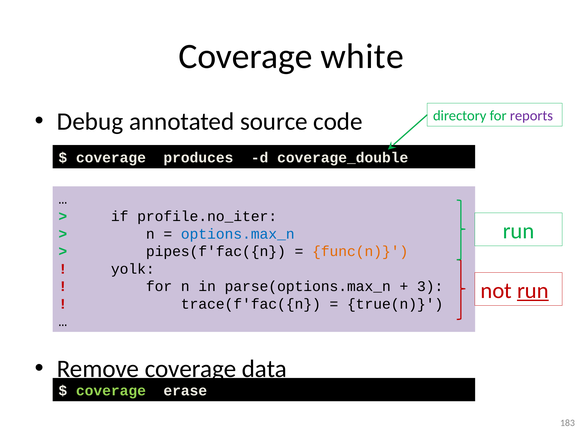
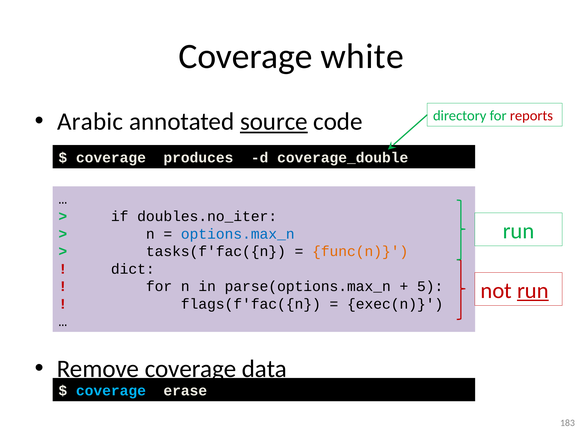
Debug: Debug -> Arabic
source underline: none -> present
reports colour: purple -> red
profile.no_iter: profile.no_iter -> doubles.no_iter
pipes(f'fac({n: pipes(f'fac({n -> tasks(f'fac({n
yolk: yolk -> dict
3: 3 -> 5
trace(f'fac({n: trace(f'fac({n -> flags(f'fac({n
true(n: true(n -> exec(n
coverage at (111, 391) colour: light green -> light blue
